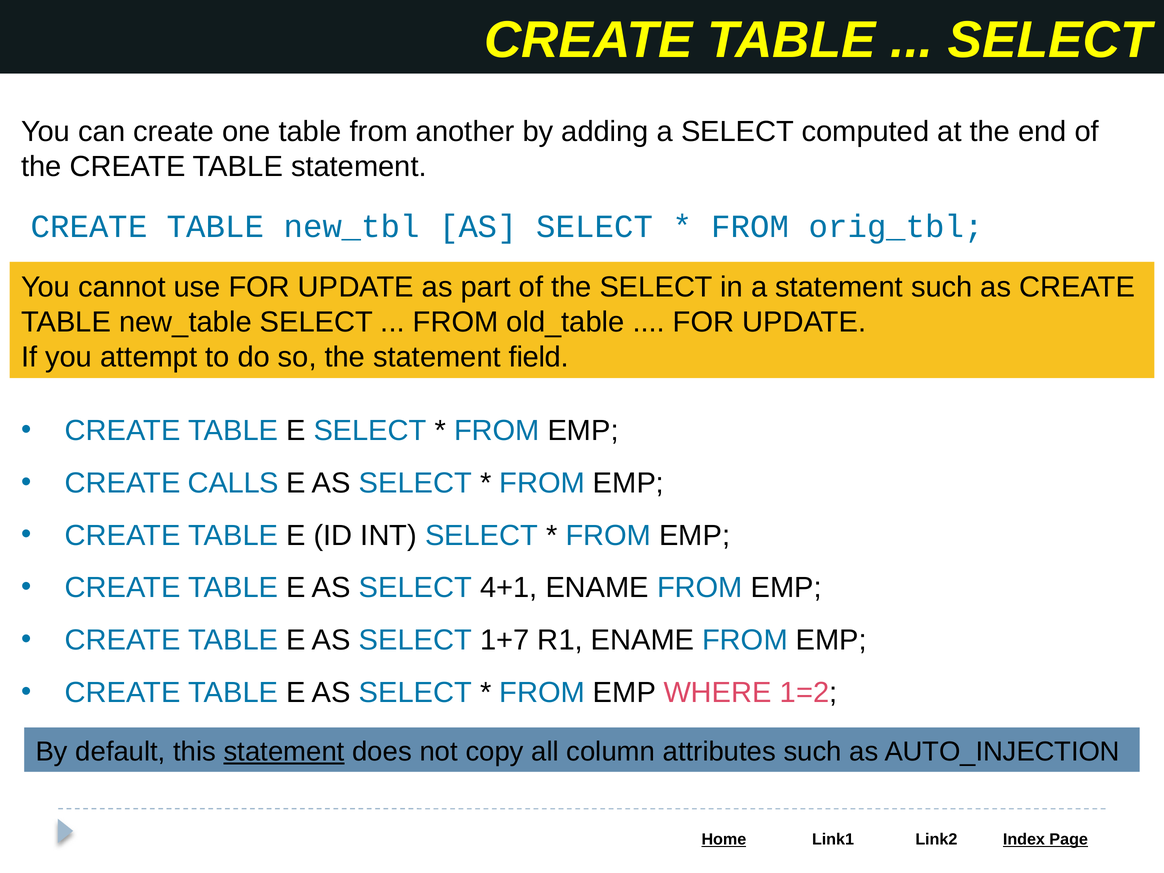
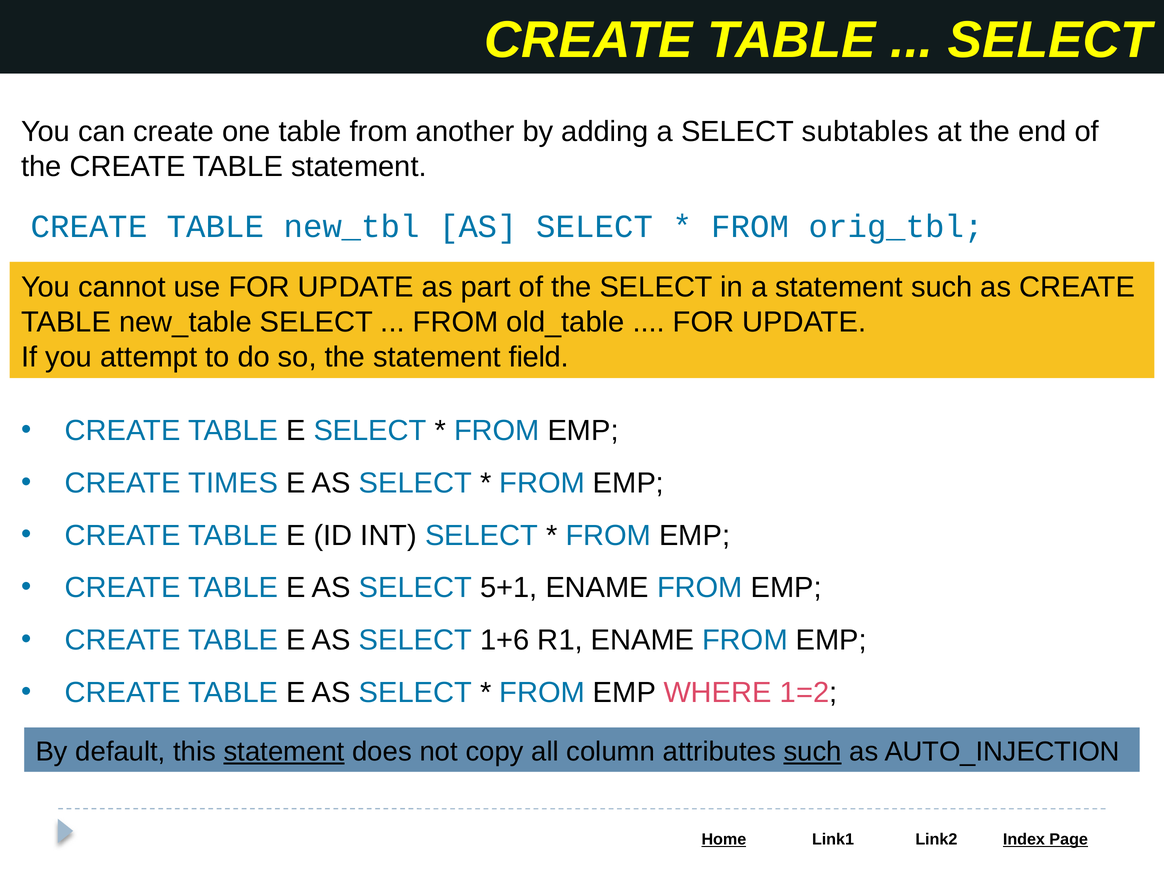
computed: computed -> subtables
CALLS: CALLS -> TIMES
4+1: 4+1 -> 5+1
1+7: 1+7 -> 1+6
such at (813, 752) underline: none -> present
